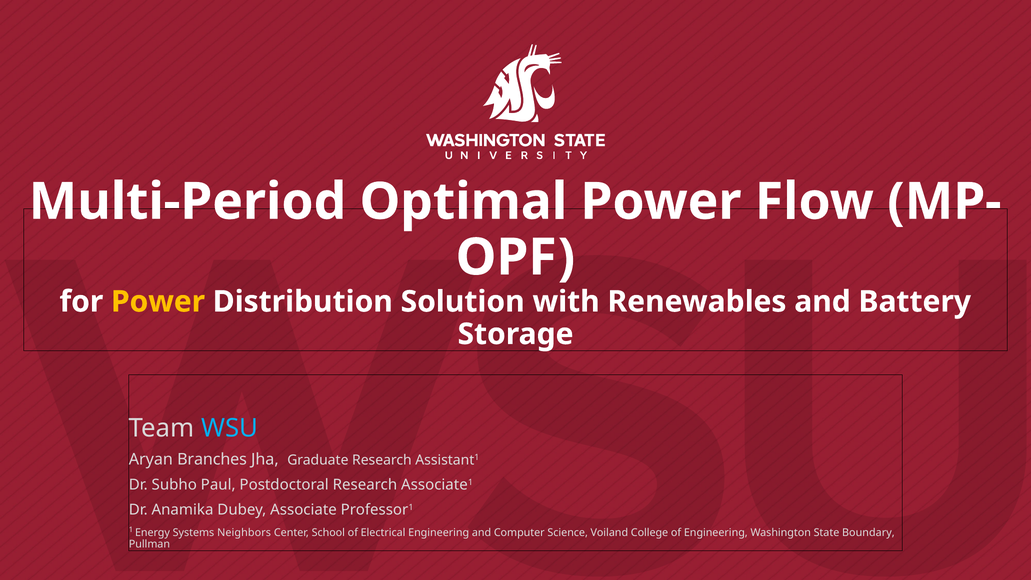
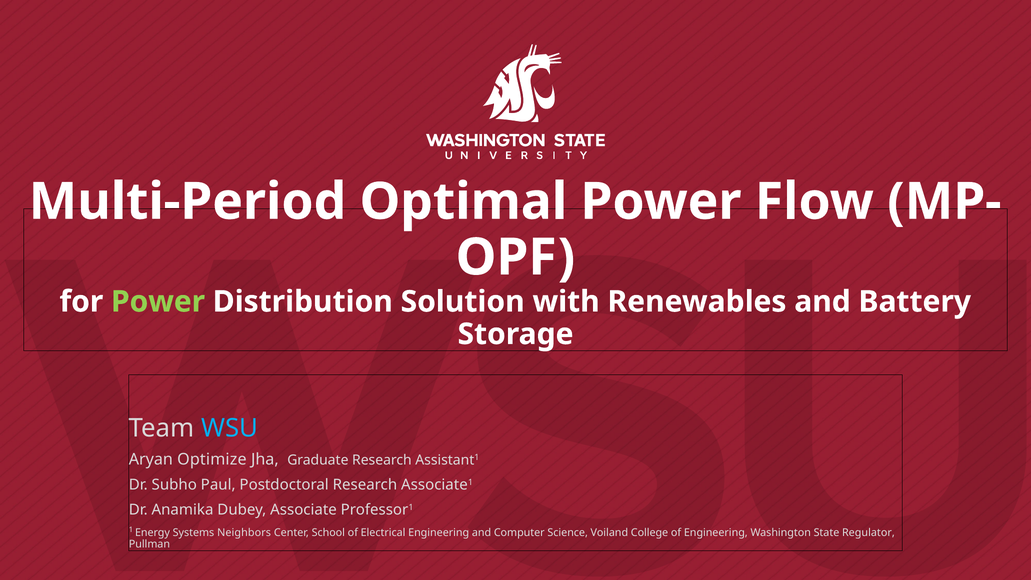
Power at (158, 302) colour: yellow -> light green
Branches: Branches -> Optimize
Boundary: Boundary -> Regulator
